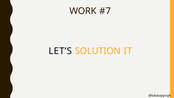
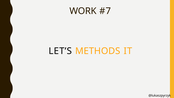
SOLUTION: SOLUTION -> METHODS
